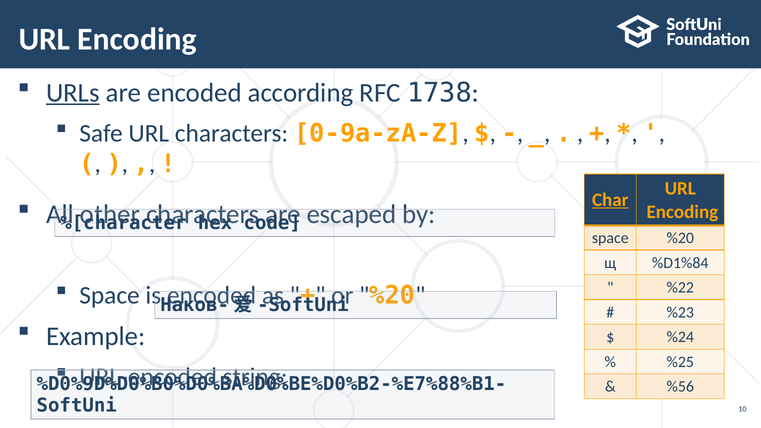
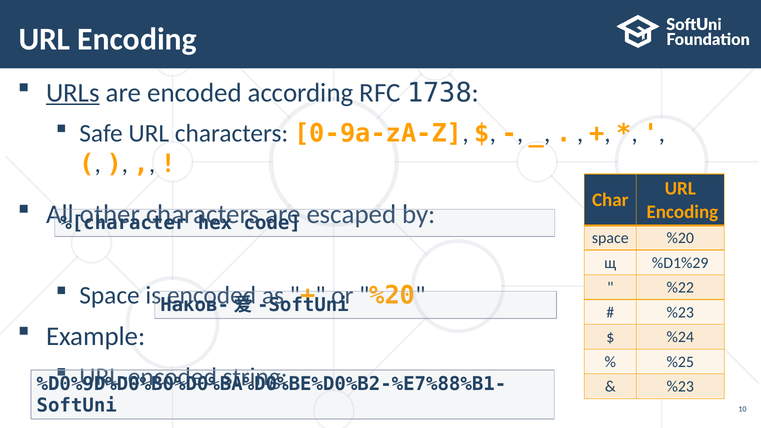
Char underline: present -> none
%D1%84: %D1%84 -> %D1%29
%56 at (680, 387): %56 -> %23
